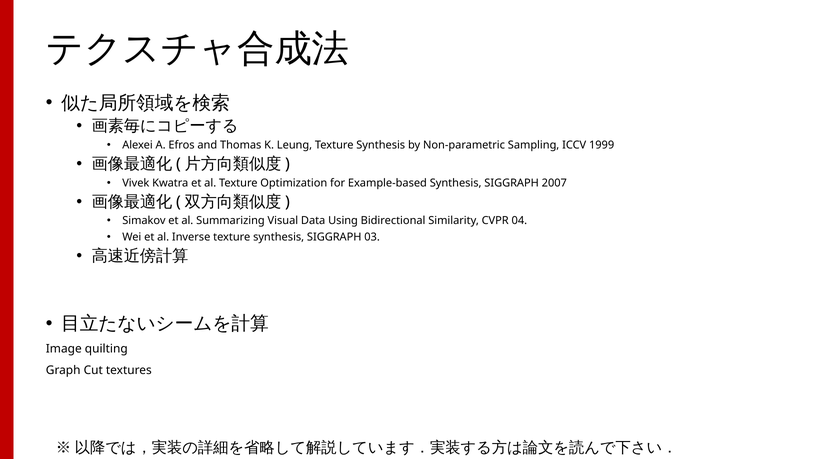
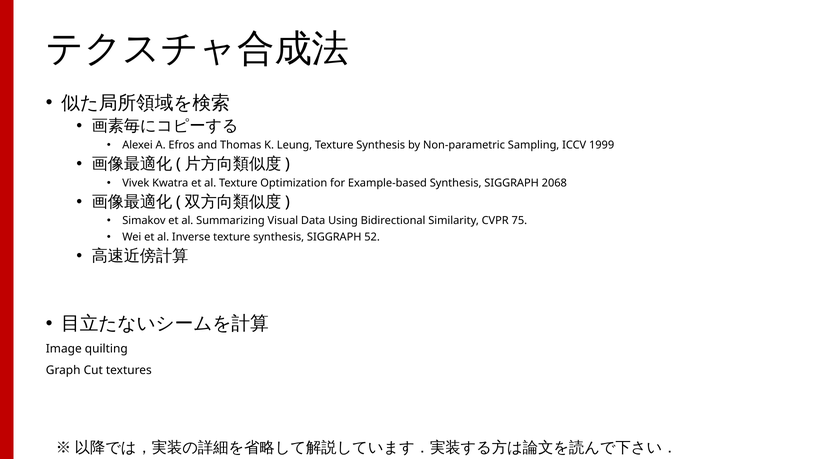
2007: 2007 -> 2068
04: 04 -> 75
03: 03 -> 52
